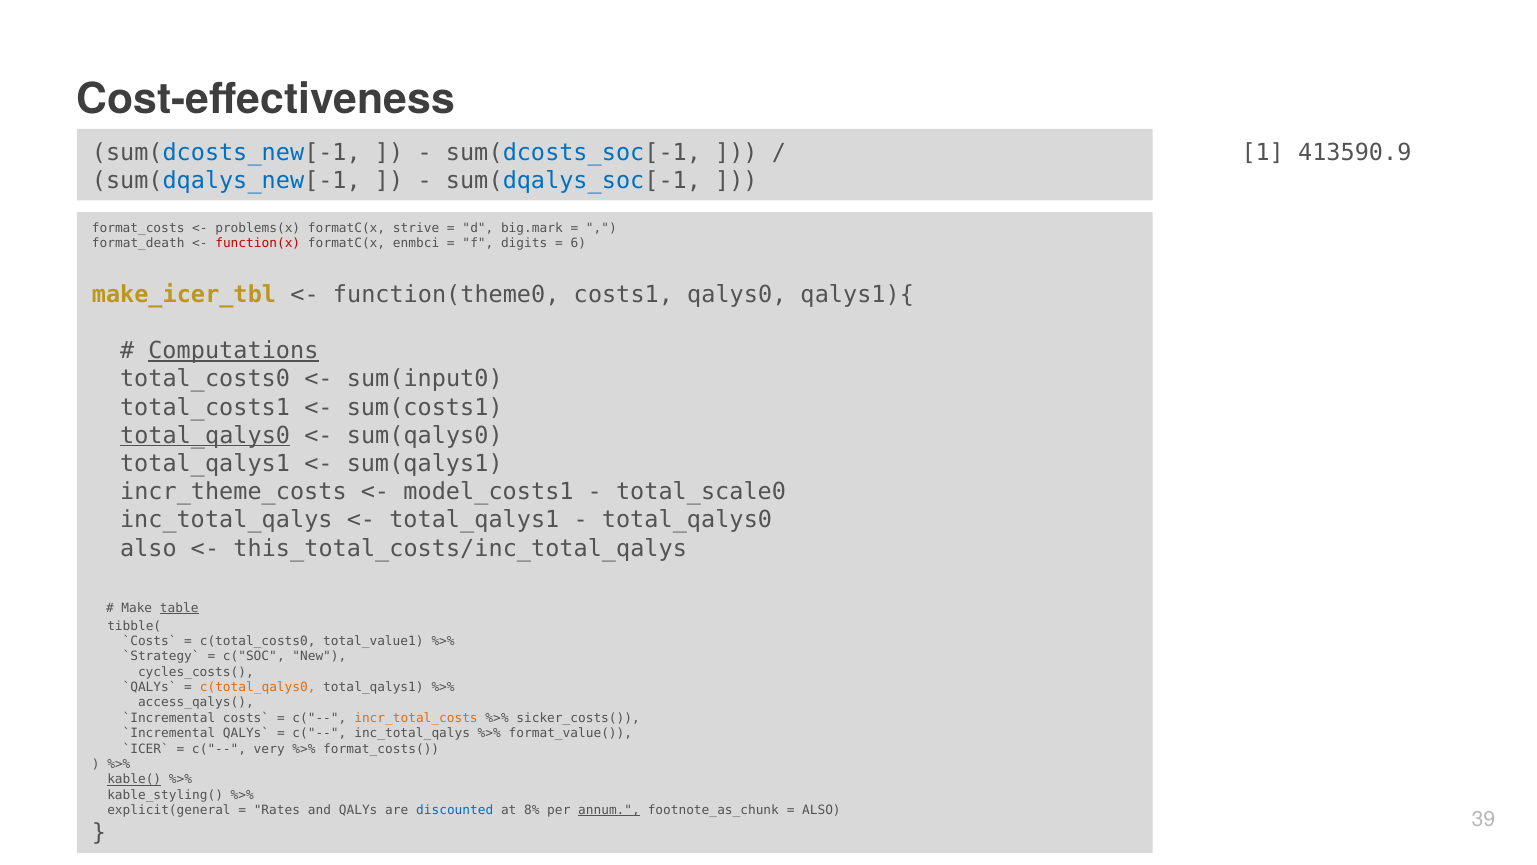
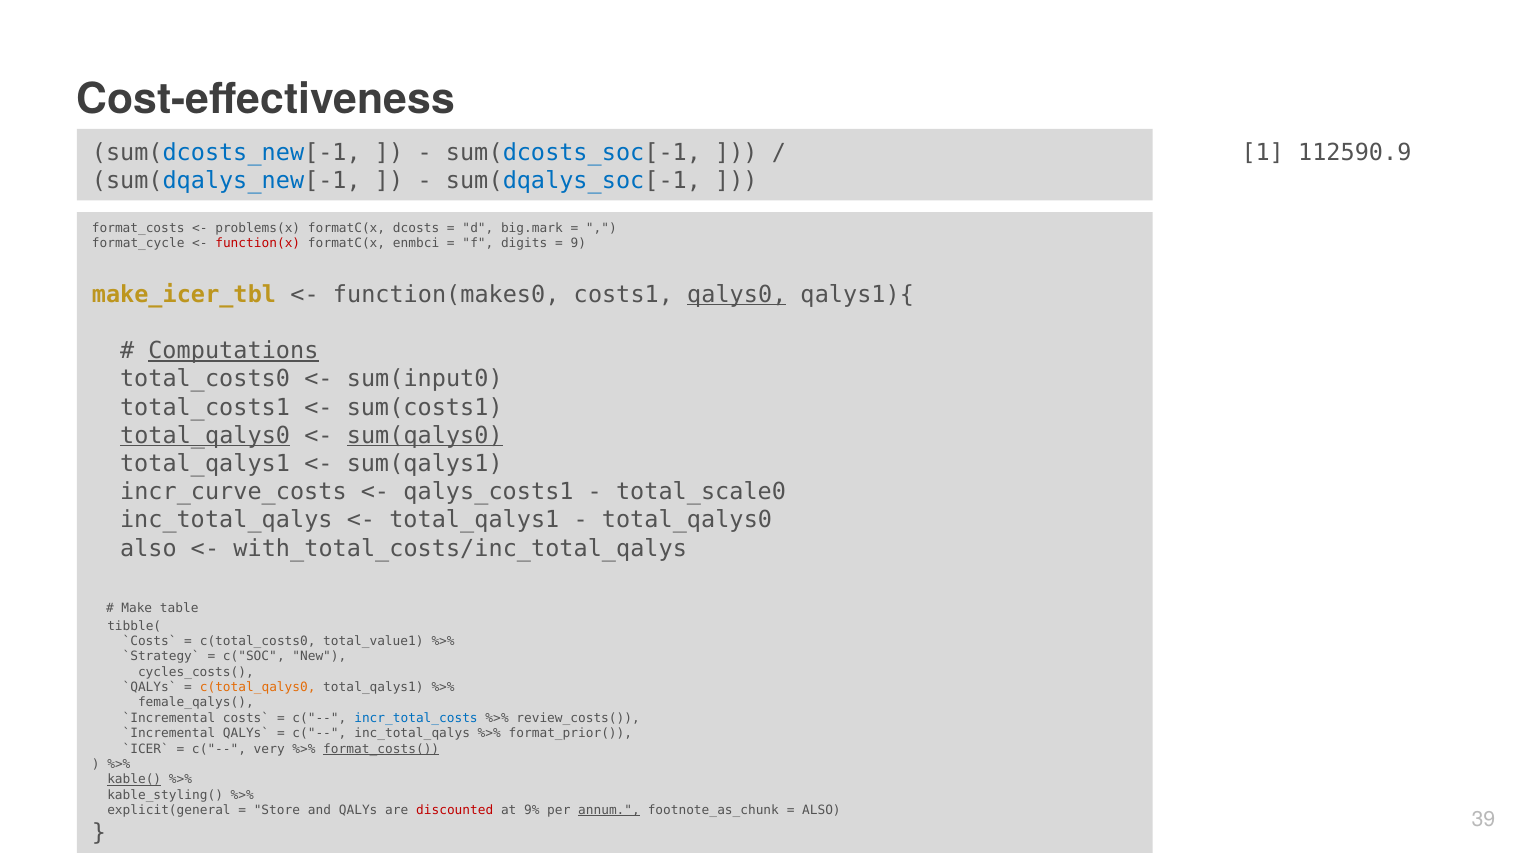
413590.9: 413590.9 -> 112590.9
strive: strive -> dcosts
format_death: format_death -> format_cycle
6: 6 -> 9
function(theme0: function(theme0 -> function(makes0
qalys0 underline: none -> present
sum(qalys0 underline: none -> present
incr_theme_costs: incr_theme_costs -> incr_curve_costs
model_costs1: model_costs1 -> qalys_costs1
this_total_costs/inc_total_qalys: this_total_costs/inc_total_qalys -> with_total_costs/inc_total_qalys
table underline: present -> none
access_qalys(: access_qalys( -> female_qalys(
incr_total_costs colour: orange -> blue
sicker_costs(: sicker_costs( -> review_costs(
format_value(: format_value( -> format_prior(
format_costs( underline: none -> present
Rates: Rates -> Store
discounted colour: blue -> red
8%: 8% -> 9%
